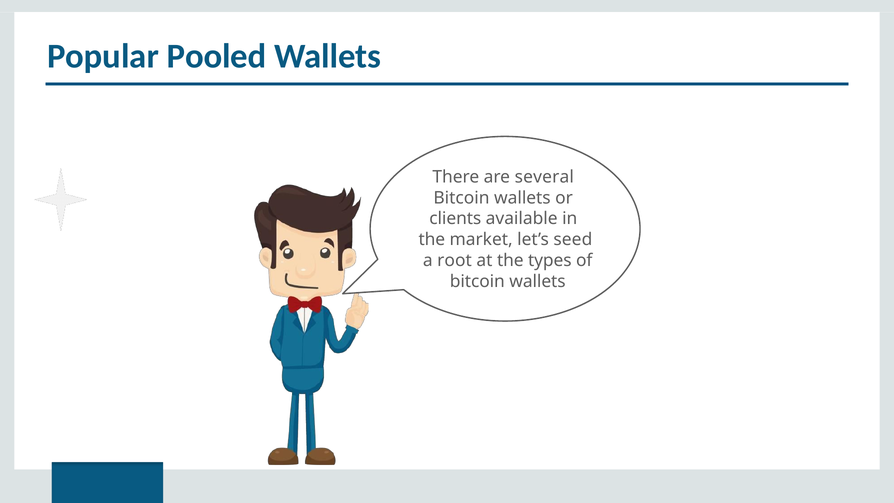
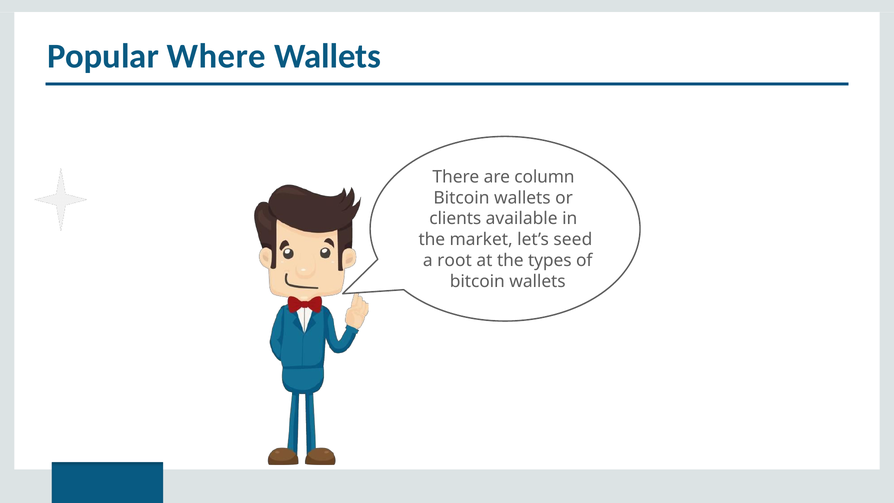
Pooled: Pooled -> Where
several: several -> column
